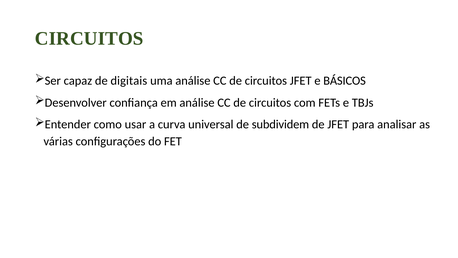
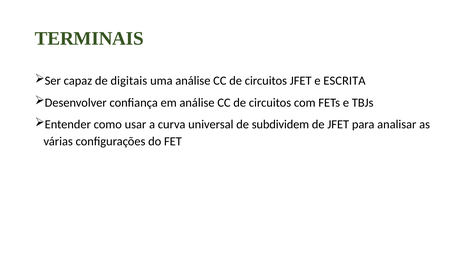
CIRCUITOS at (89, 38): CIRCUITOS -> TERMINAIS
BÁSICOS: BÁSICOS -> ESCRITA
